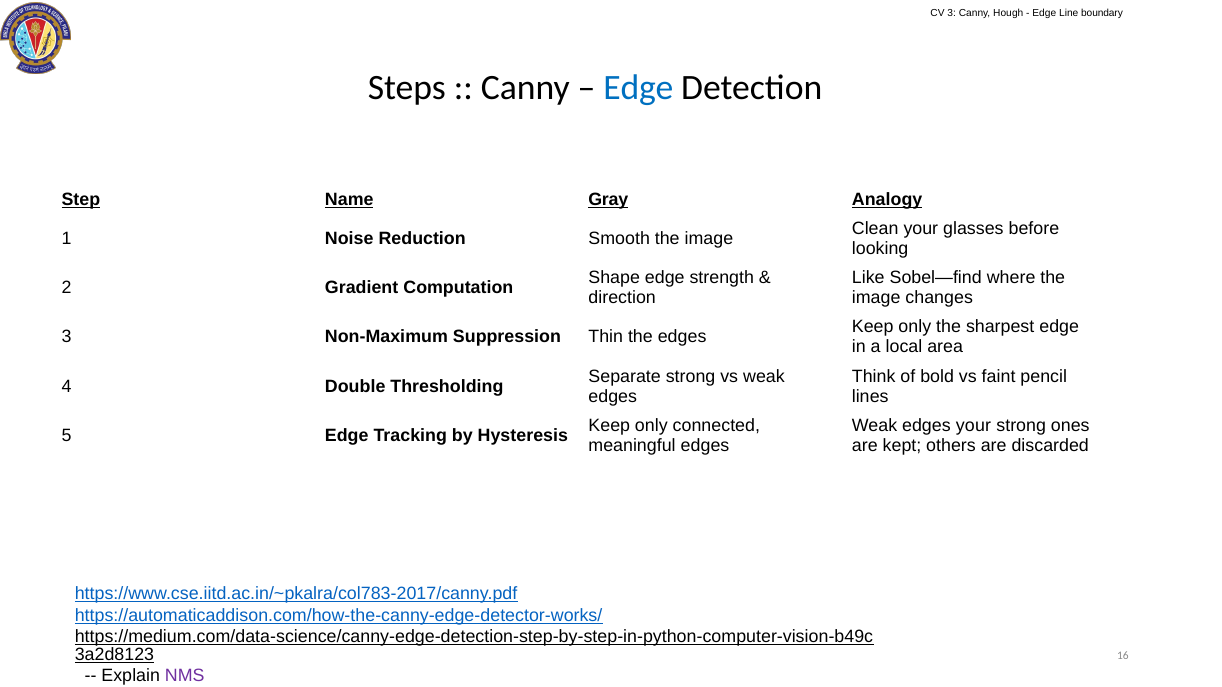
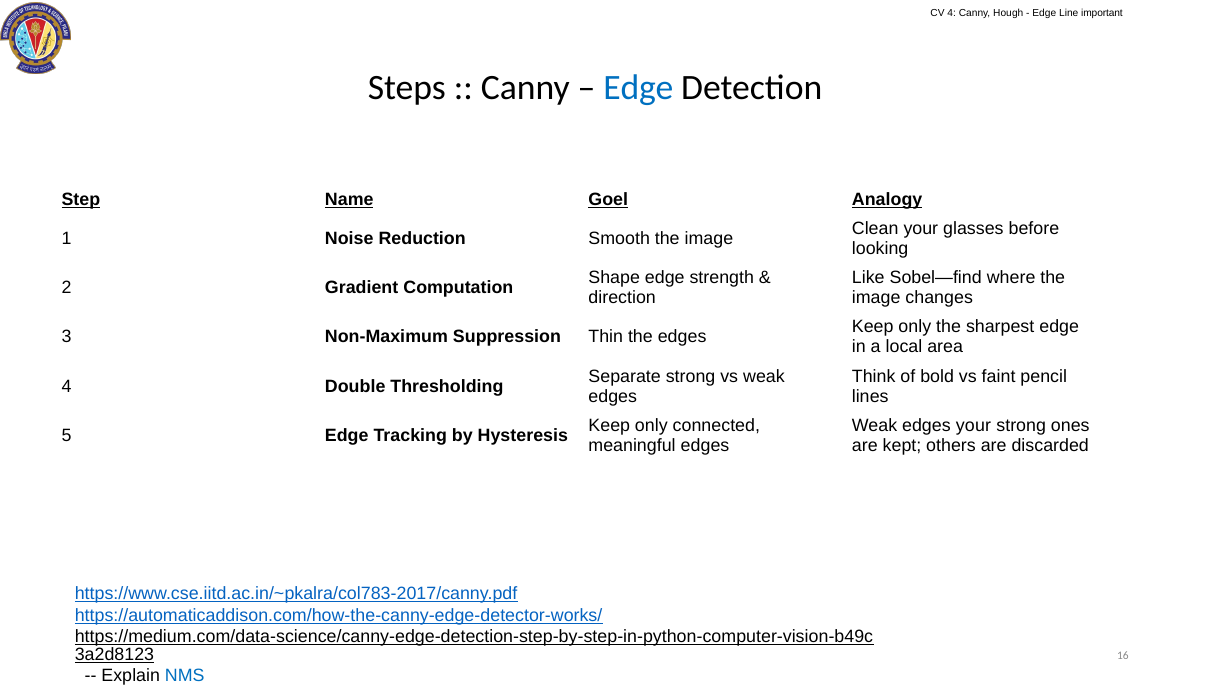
3 at (952, 13): 3 -> 4
boundary: boundary -> important
Gray: Gray -> Goel
NMS colour: purple -> blue
